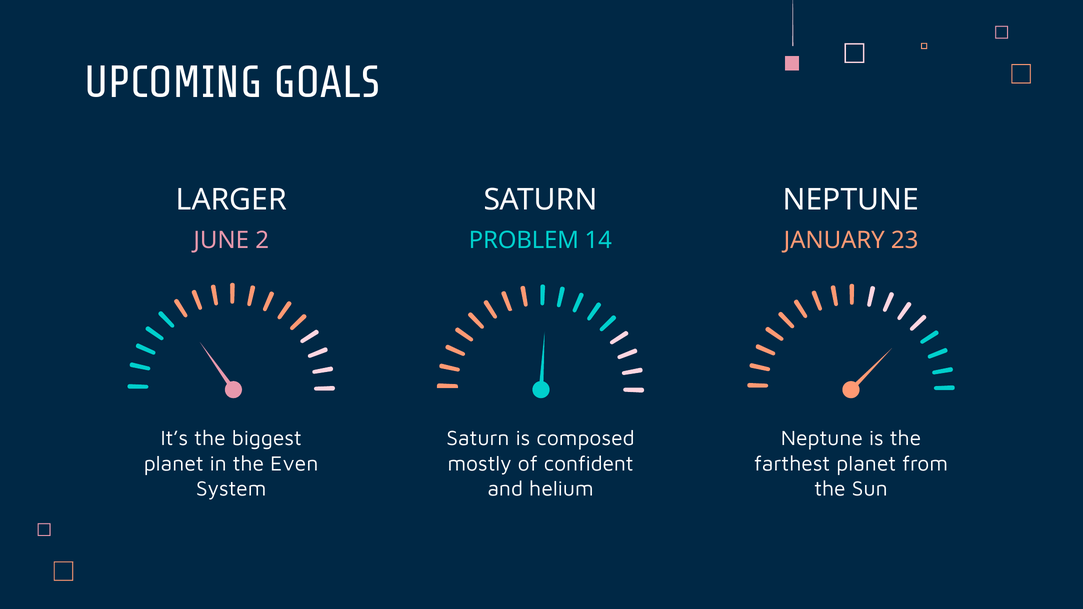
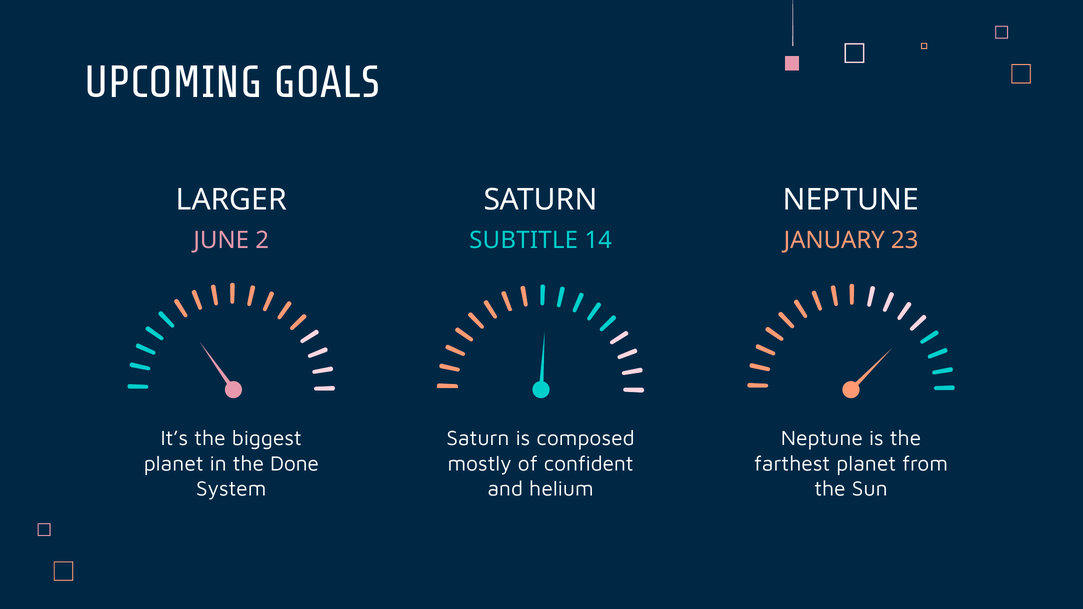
PROBLEM: PROBLEM -> SUBTITLE
Even: Even -> Done
